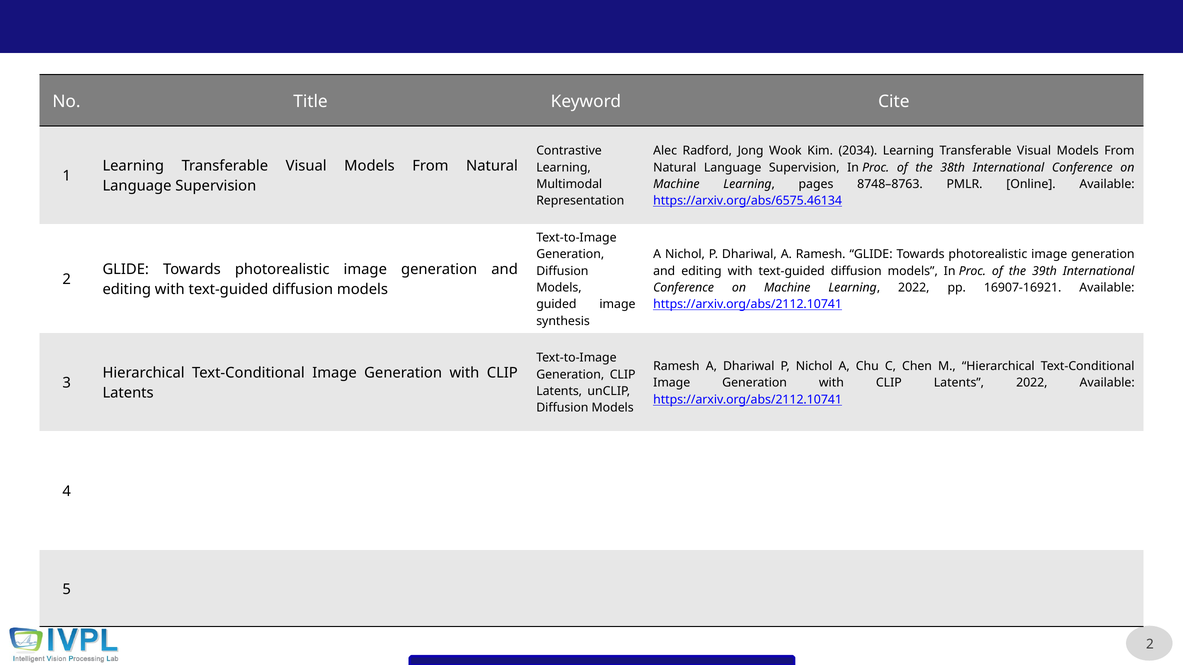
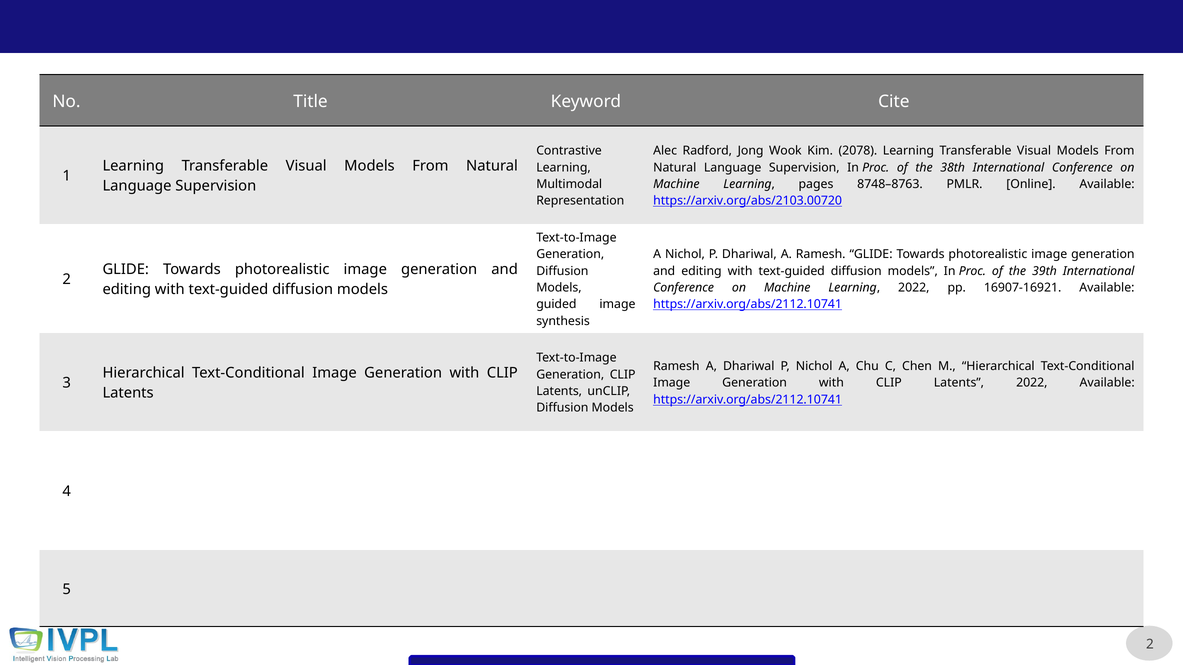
2034: 2034 -> 2078
https://arxiv.org/abs/6575.46134: https://arxiv.org/abs/6575.46134 -> https://arxiv.org/abs/2103.00720
